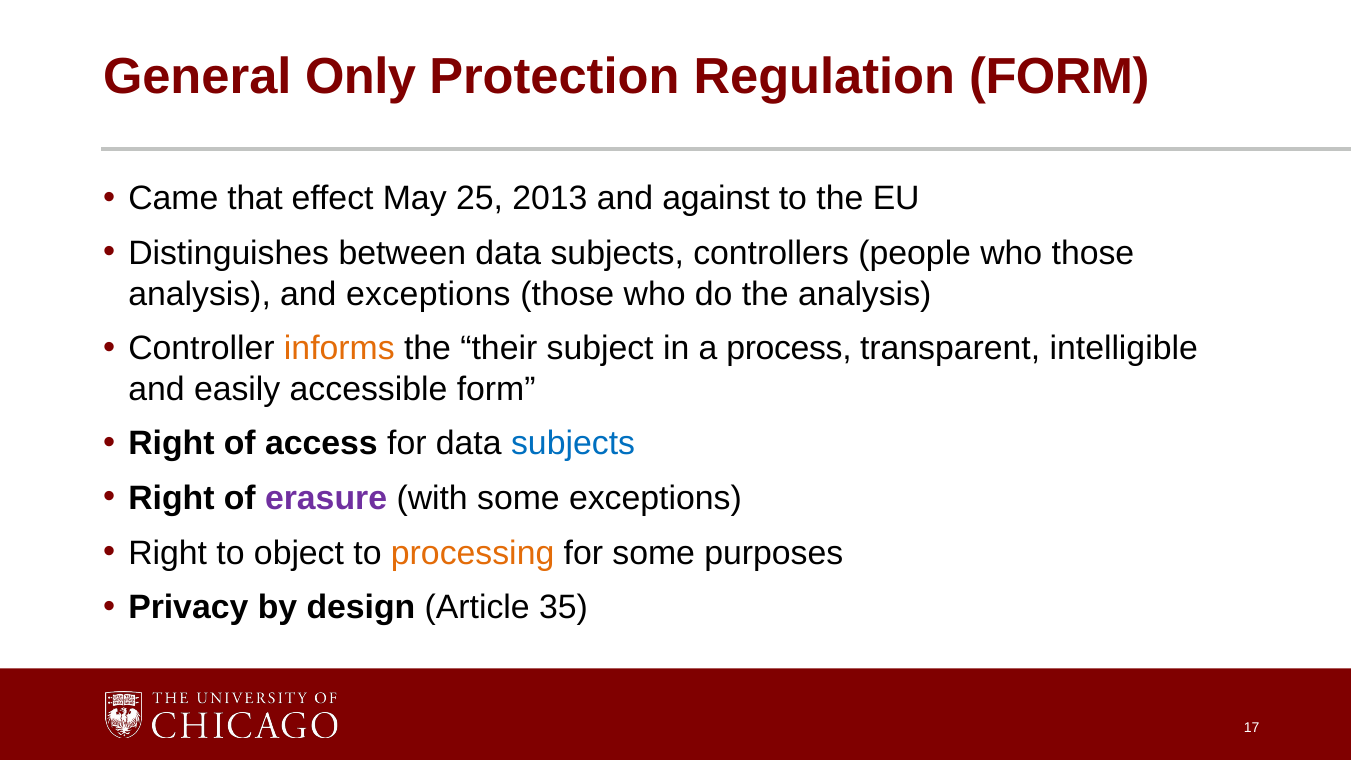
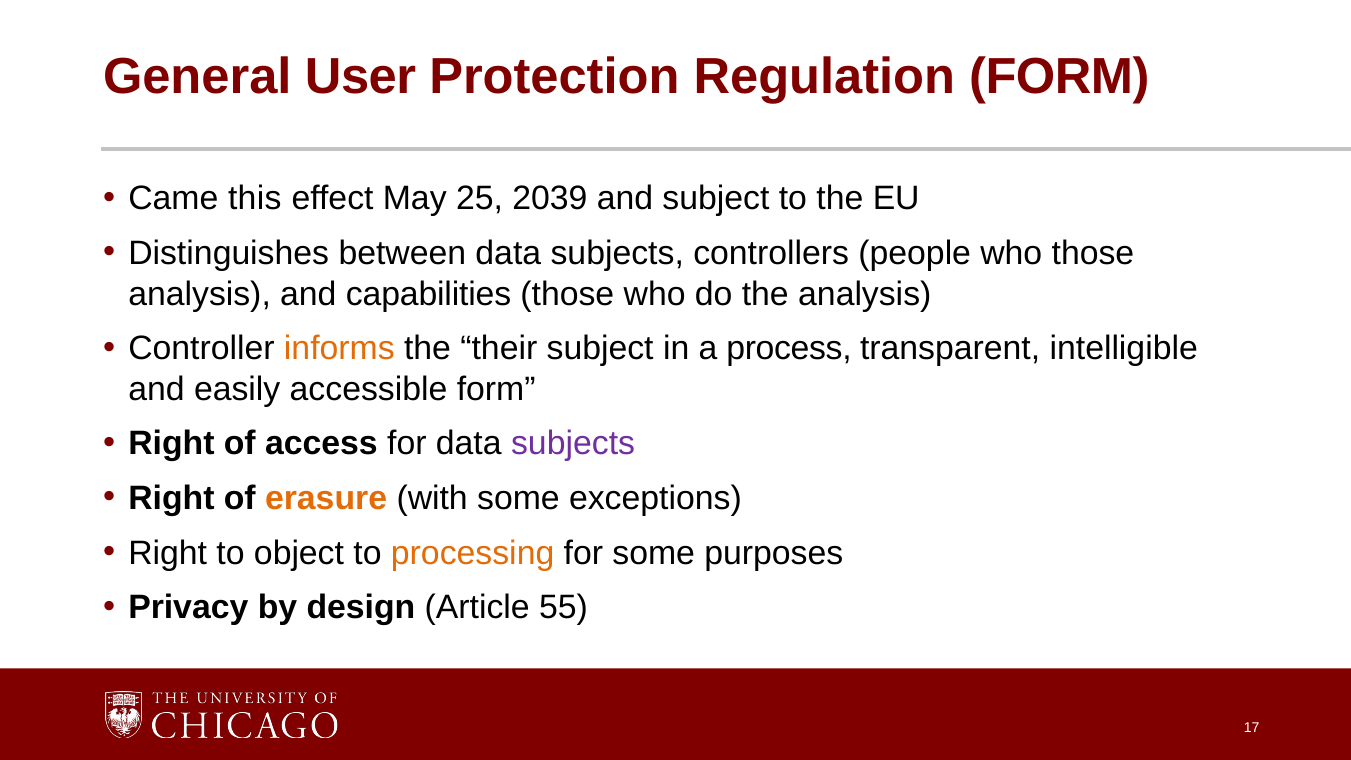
Only: Only -> User
that: that -> this
2013: 2013 -> 2039
and against: against -> subject
and exceptions: exceptions -> capabilities
subjects at (573, 444) colour: blue -> purple
erasure colour: purple -> orange
35: 35 -> 55
